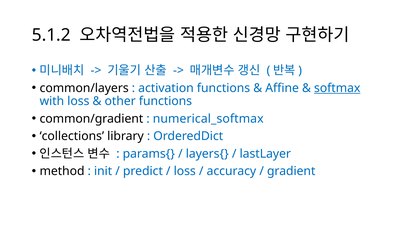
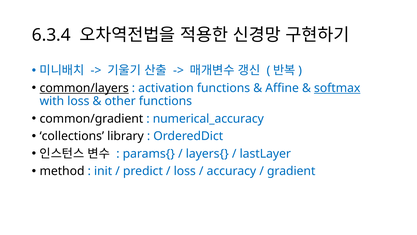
5.1.2: 5.1.2 -> 6.3.4
common/layers underline: none -> present
numerical_softmax: numerical_softmax -> numerical_accuracy
